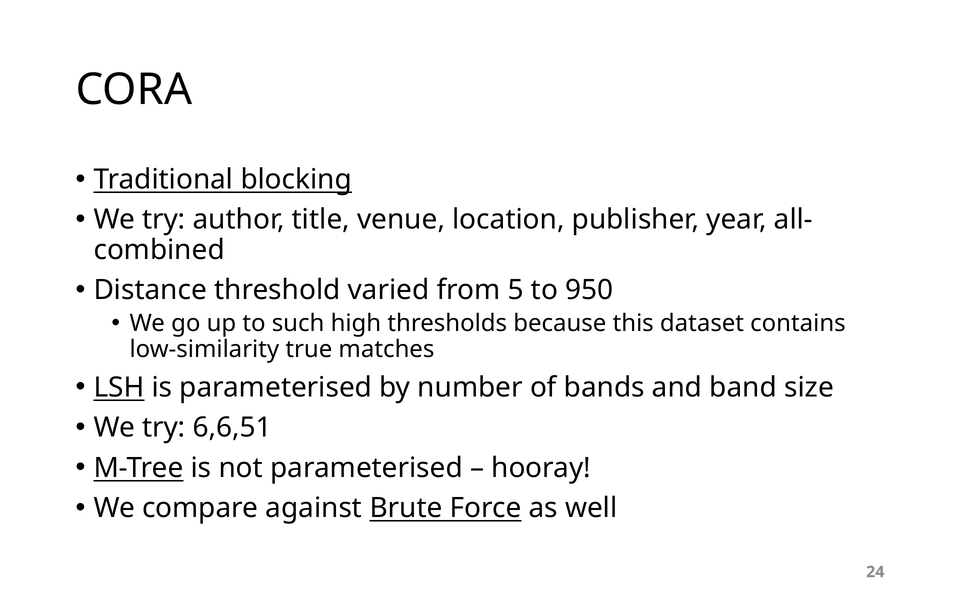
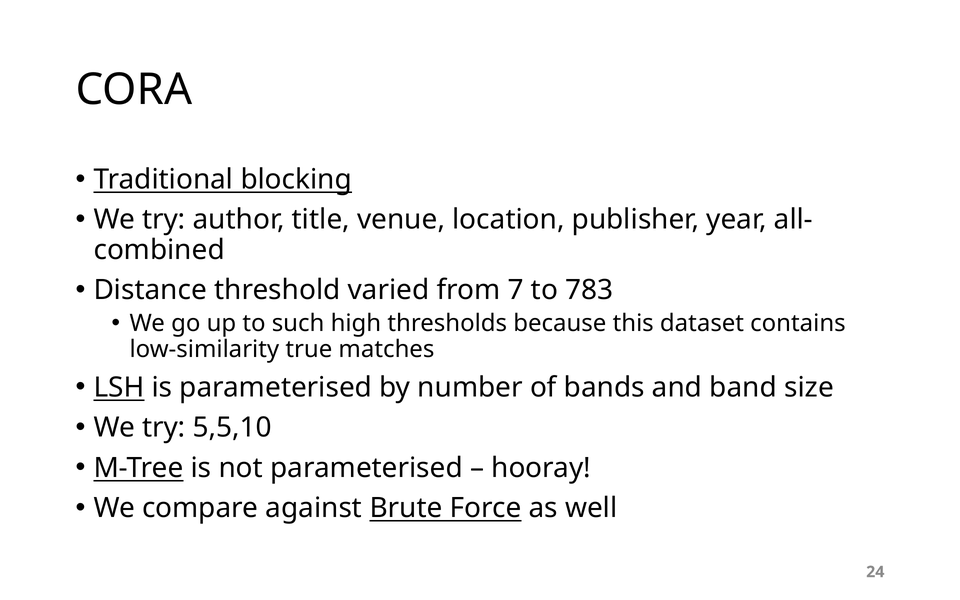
5: 5 -> 7
950: 950 -> 783
6,6,51: 6,6,51 -> 5,5,10
